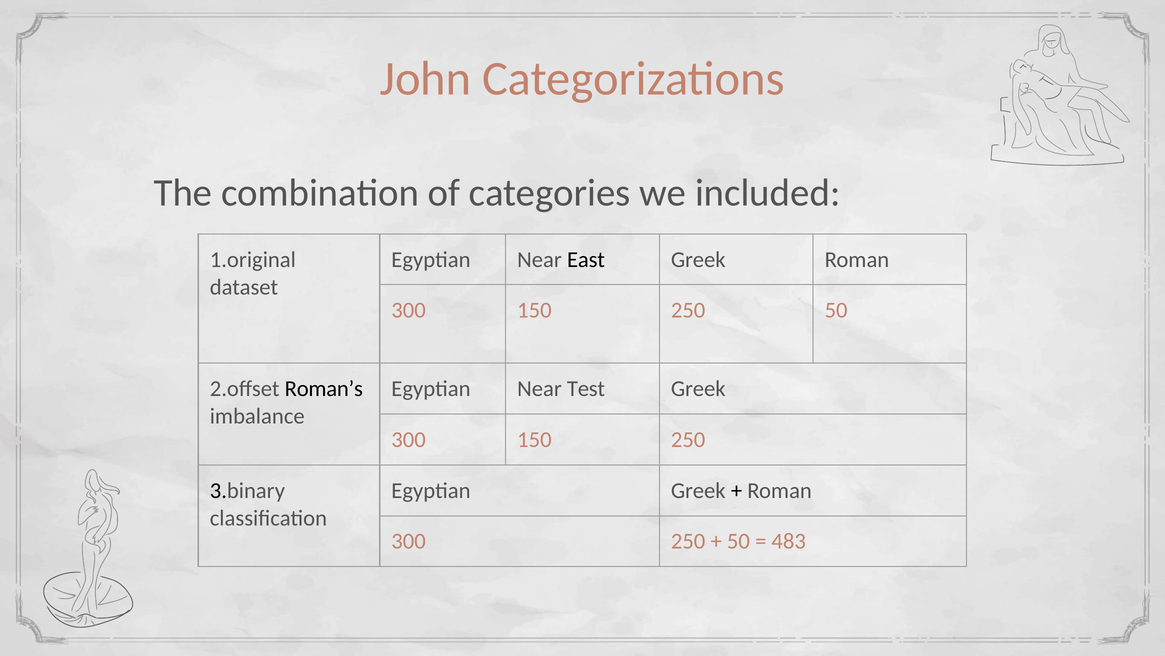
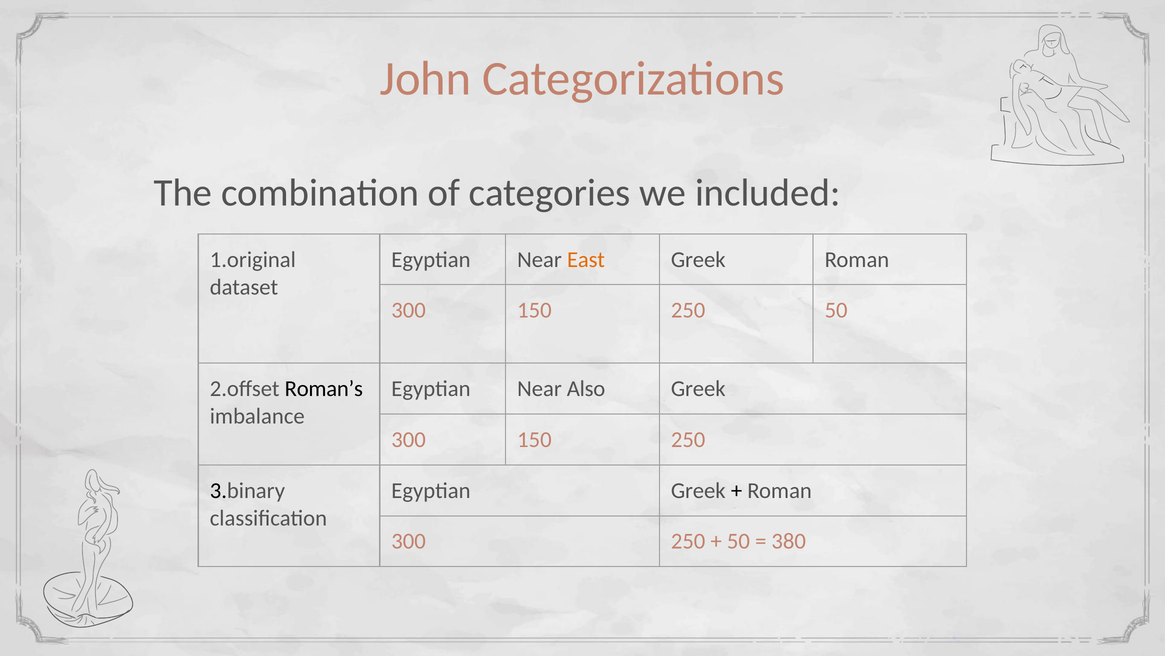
East colour: black -> orange
Test: Test -> Also
483: 483 -> 380
